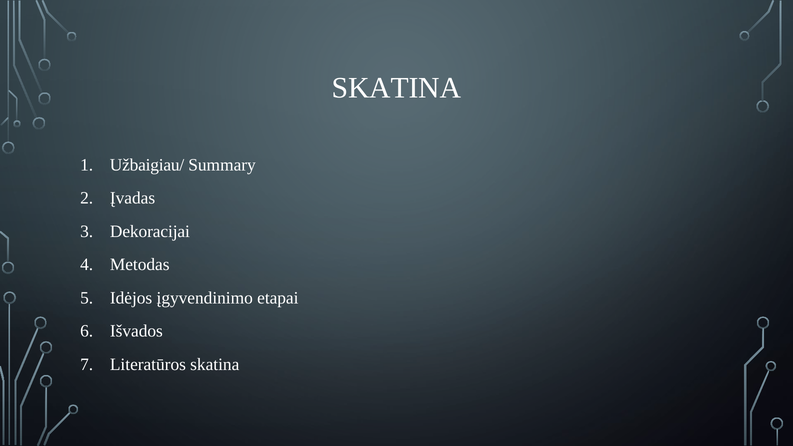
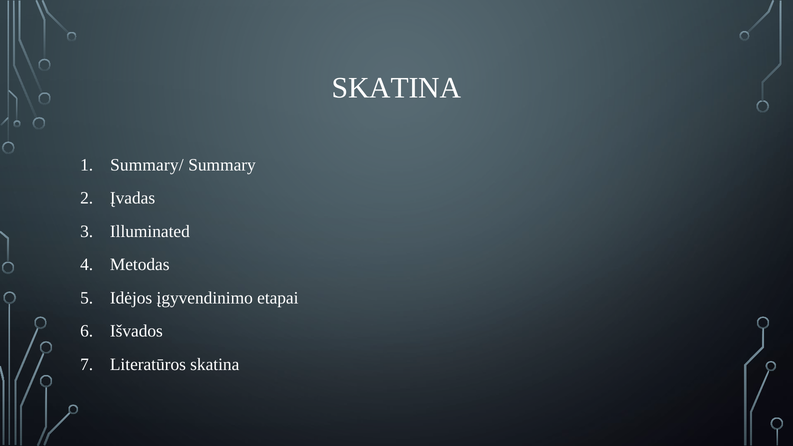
Užbaigiau/: Užbaigiau/ -> Summary/
Dekoracijai: Dekoracijai -> Illuminated
